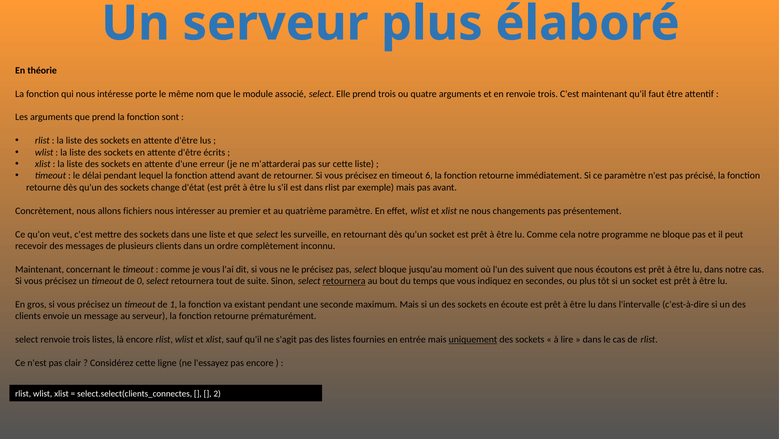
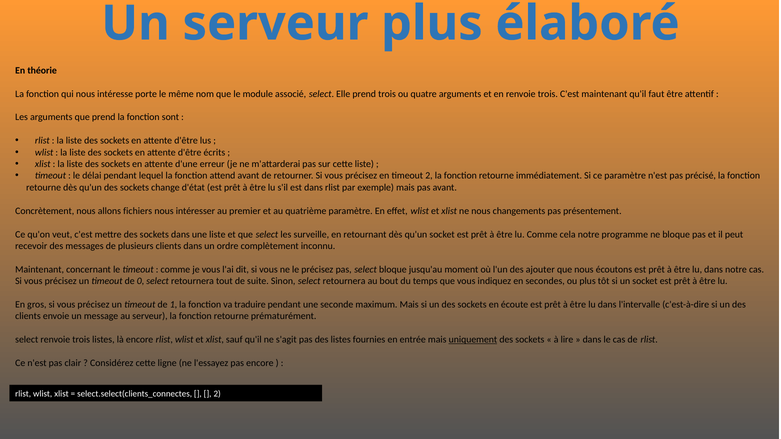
timeout 6: 6 -> 2
suivent: suivent -> ajouter
retournera at (344, 281) underline: present -> none
existant: existant -> traduire
